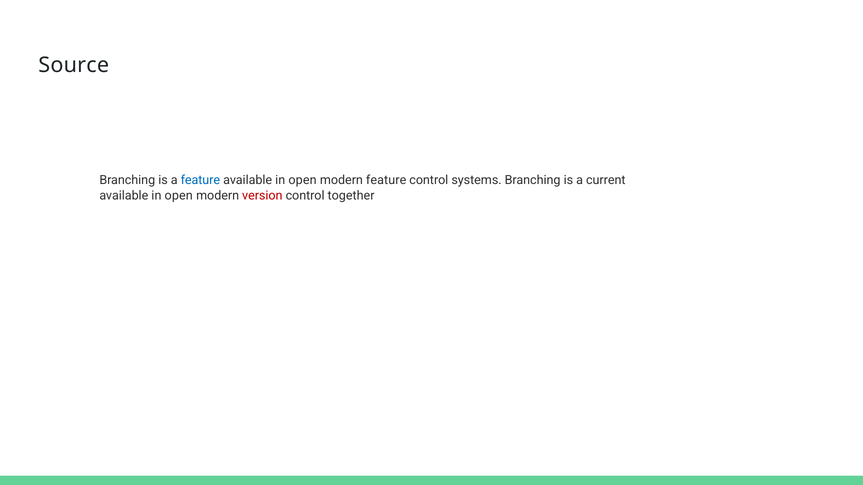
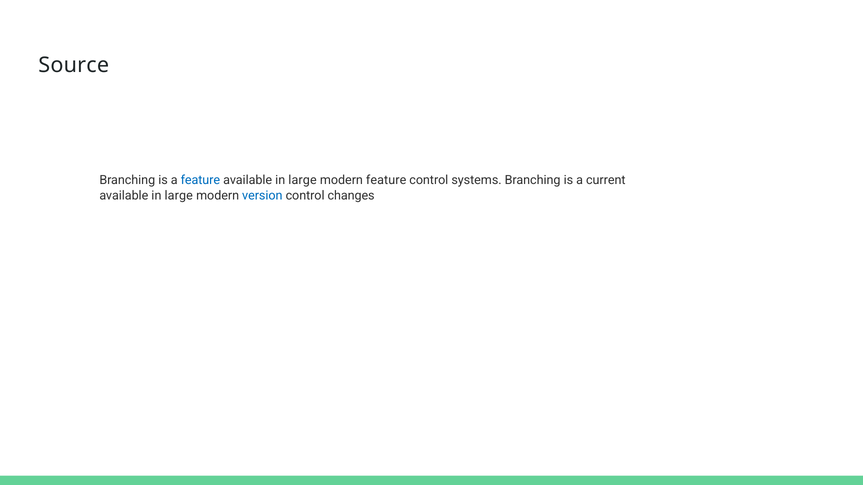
open at (303, 180): open -> large
open at (179, 196): open -> large
version colour: red -> blue
together: together -> changes
